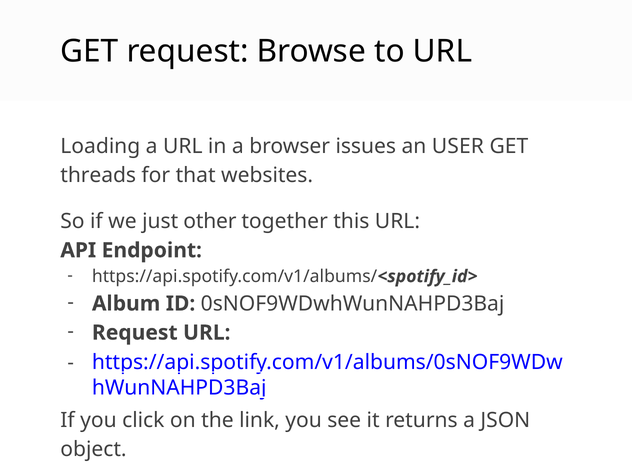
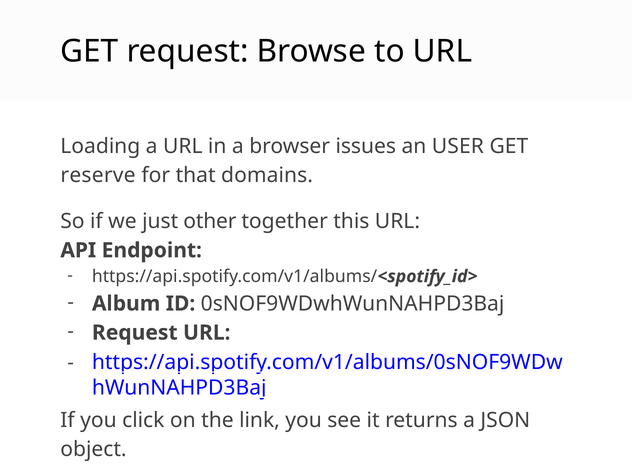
threads: threads -> reserve
websites: websites -> domains
